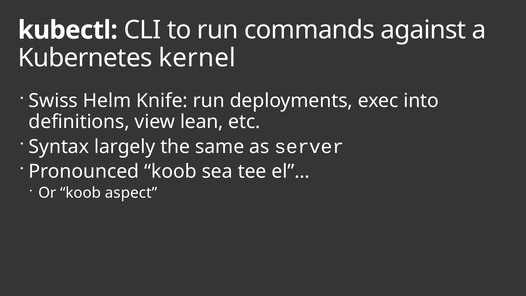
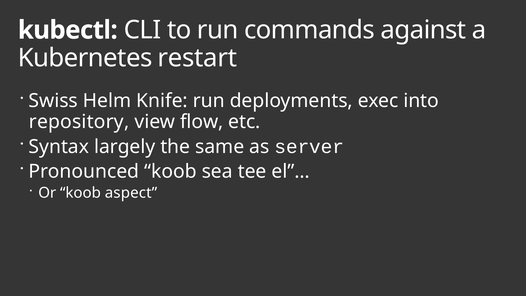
kernel: kernel -> restart
definitions: definitions -> repository
lean: lean -> flow
